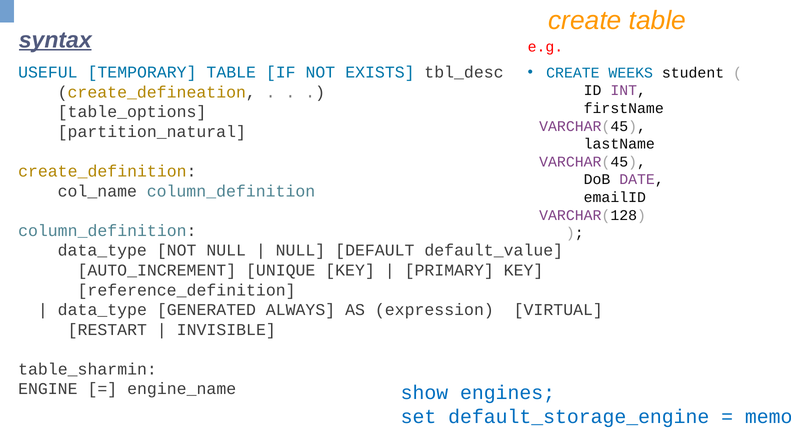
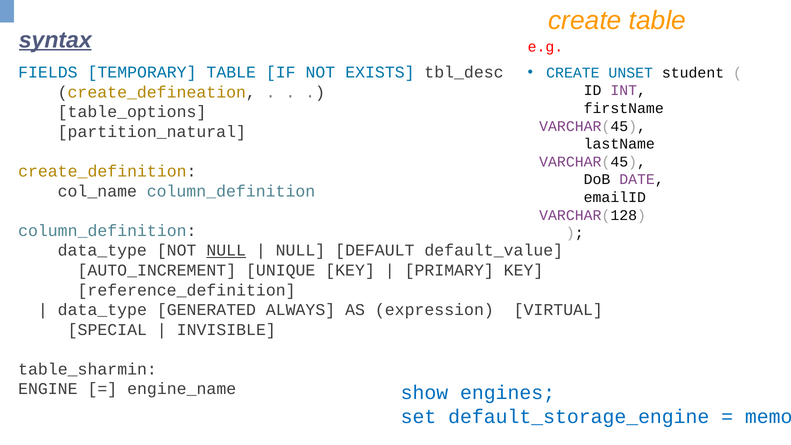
WEEKS: WEEKS -> UNSET
USEFUL: USEFUL -> FIELDS
NULL at (226, 250) underline: none -> present
RESTART: RESTART -> SPECIAL
